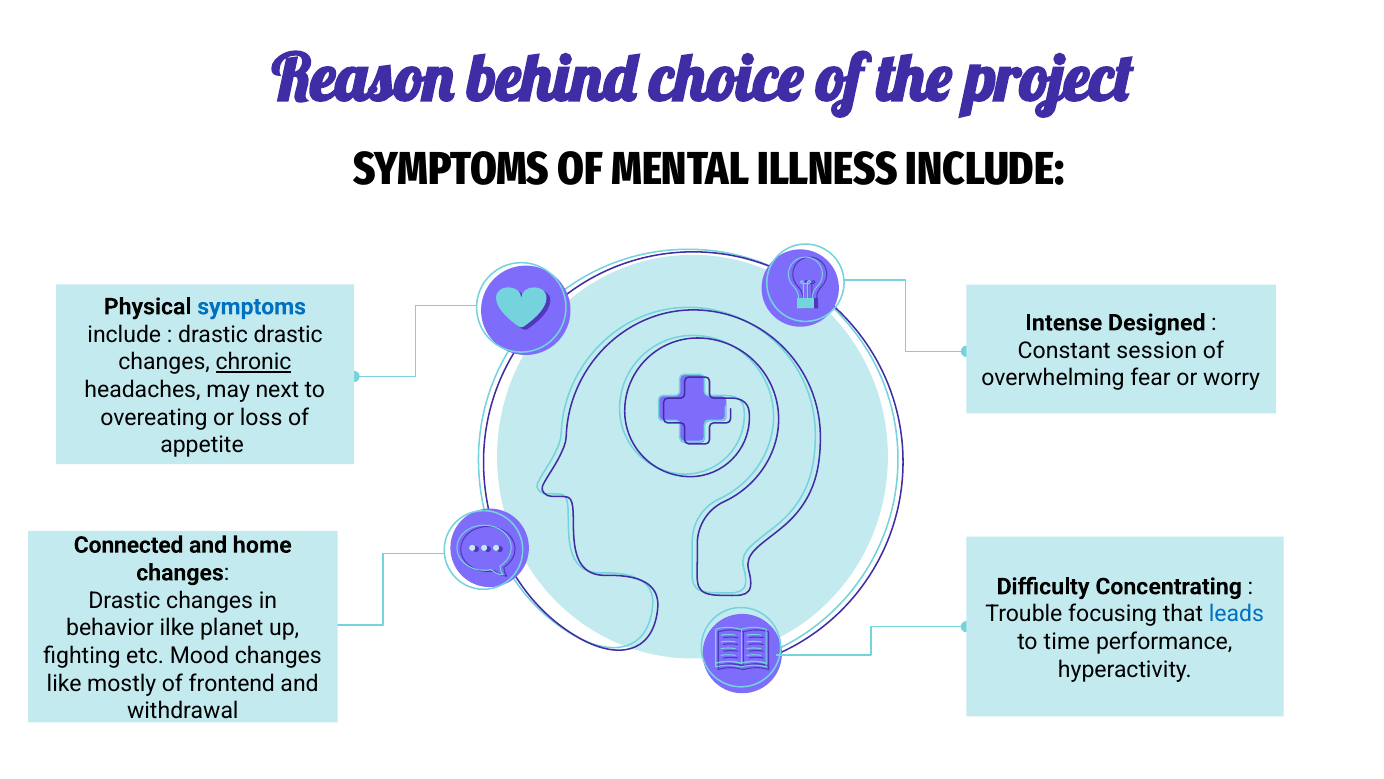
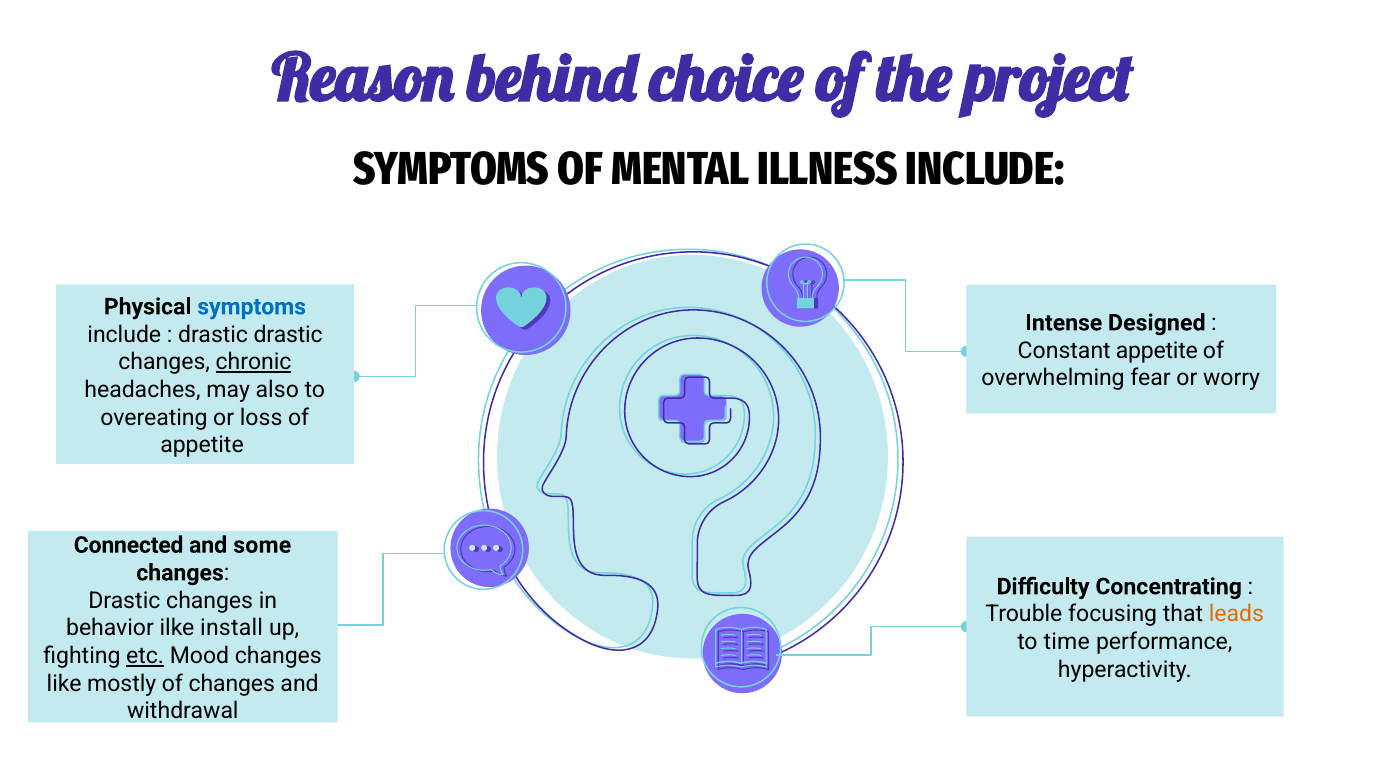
Constant session: session -> appetite
next: next -> also
home: home -> some
leads colour: blue -> orange
planet: planet -> install
etc underline: none -> present
of frontend: frontend -> changes
